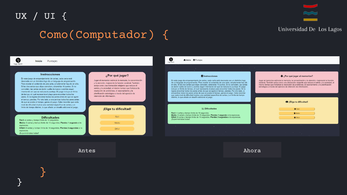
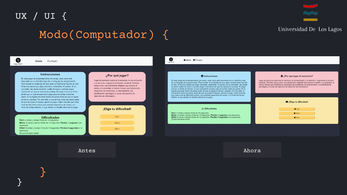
Como(Computador: Como(Computador -> Modo(Computador
